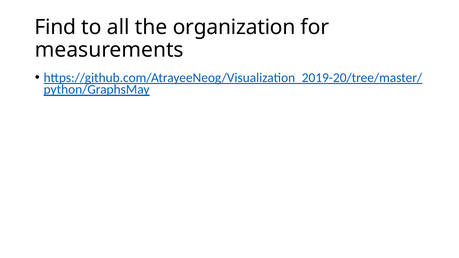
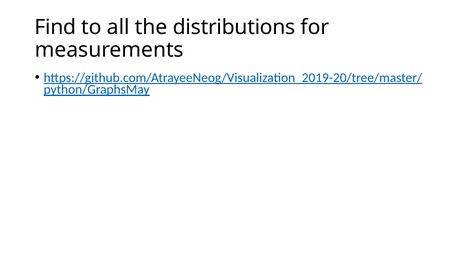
organization: organization -> distributions
